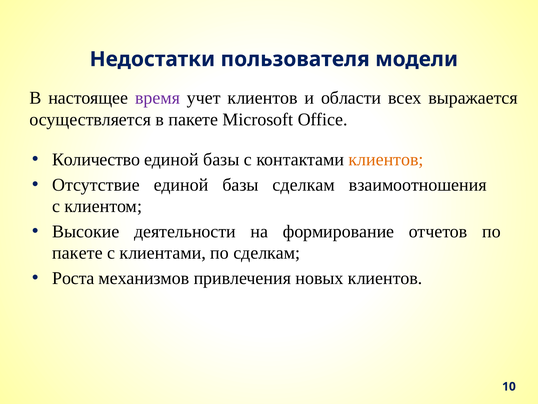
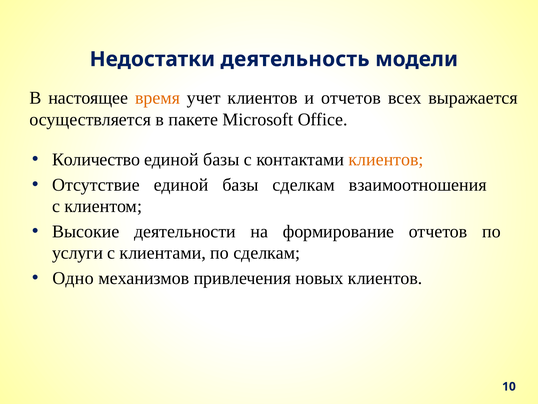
пользователя: пользователя -> деятельность
время colour: purple -> orange
и области: области -> отчетов
пакете at (77, 253): пакете -> услуги
Роста: Роста -> Одно
